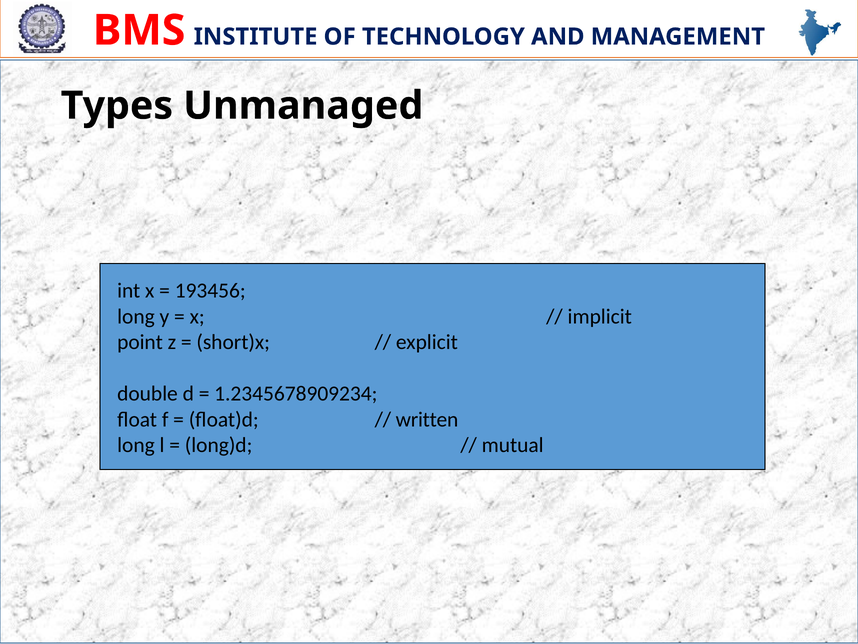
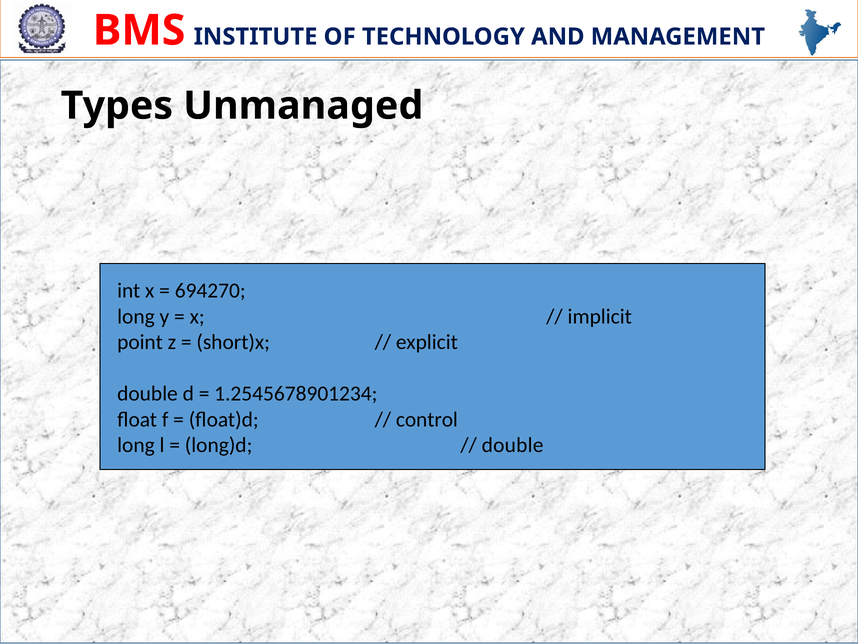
193456: 193456 -> 694270
1.2345678909234: 1.2345678909234 -> 1.2545678901234
written: written -> control
mutual at (513, 445): mutual -> double
